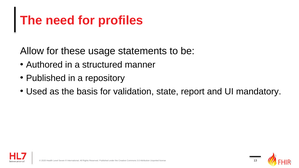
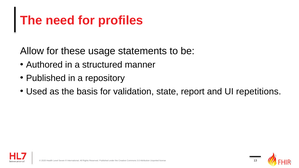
mandatory: mandatory -> repetitions
